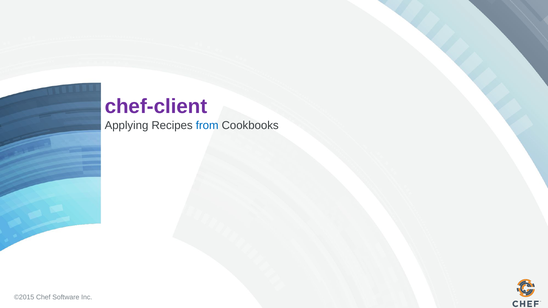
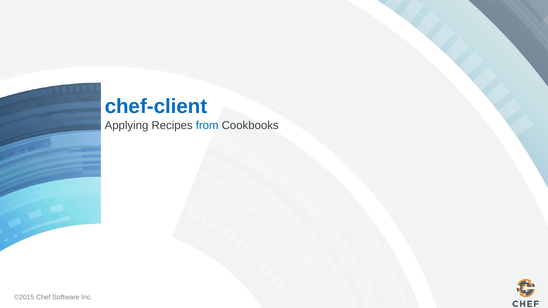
chef-client colour: purple -> blue
